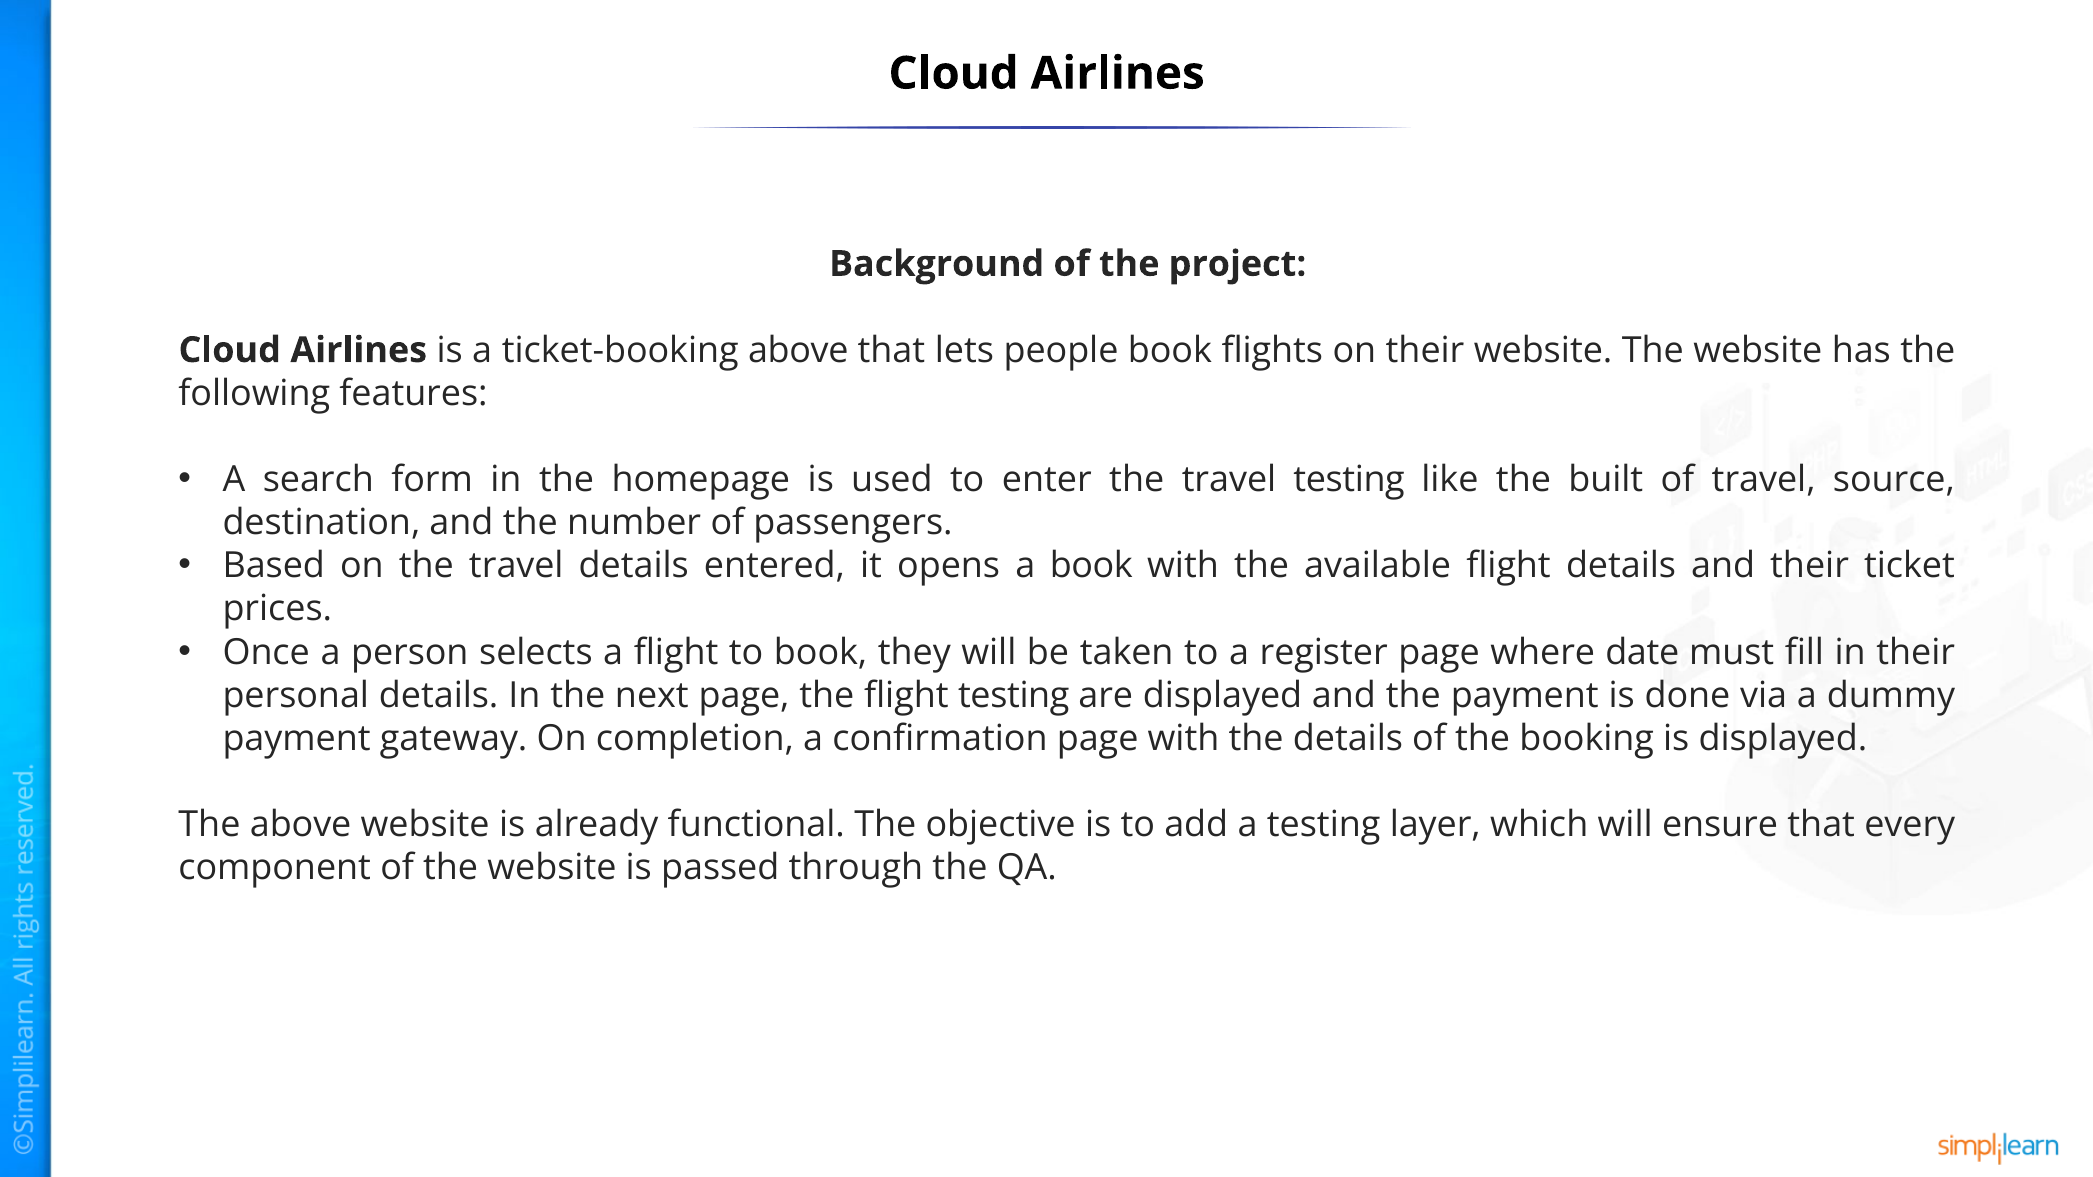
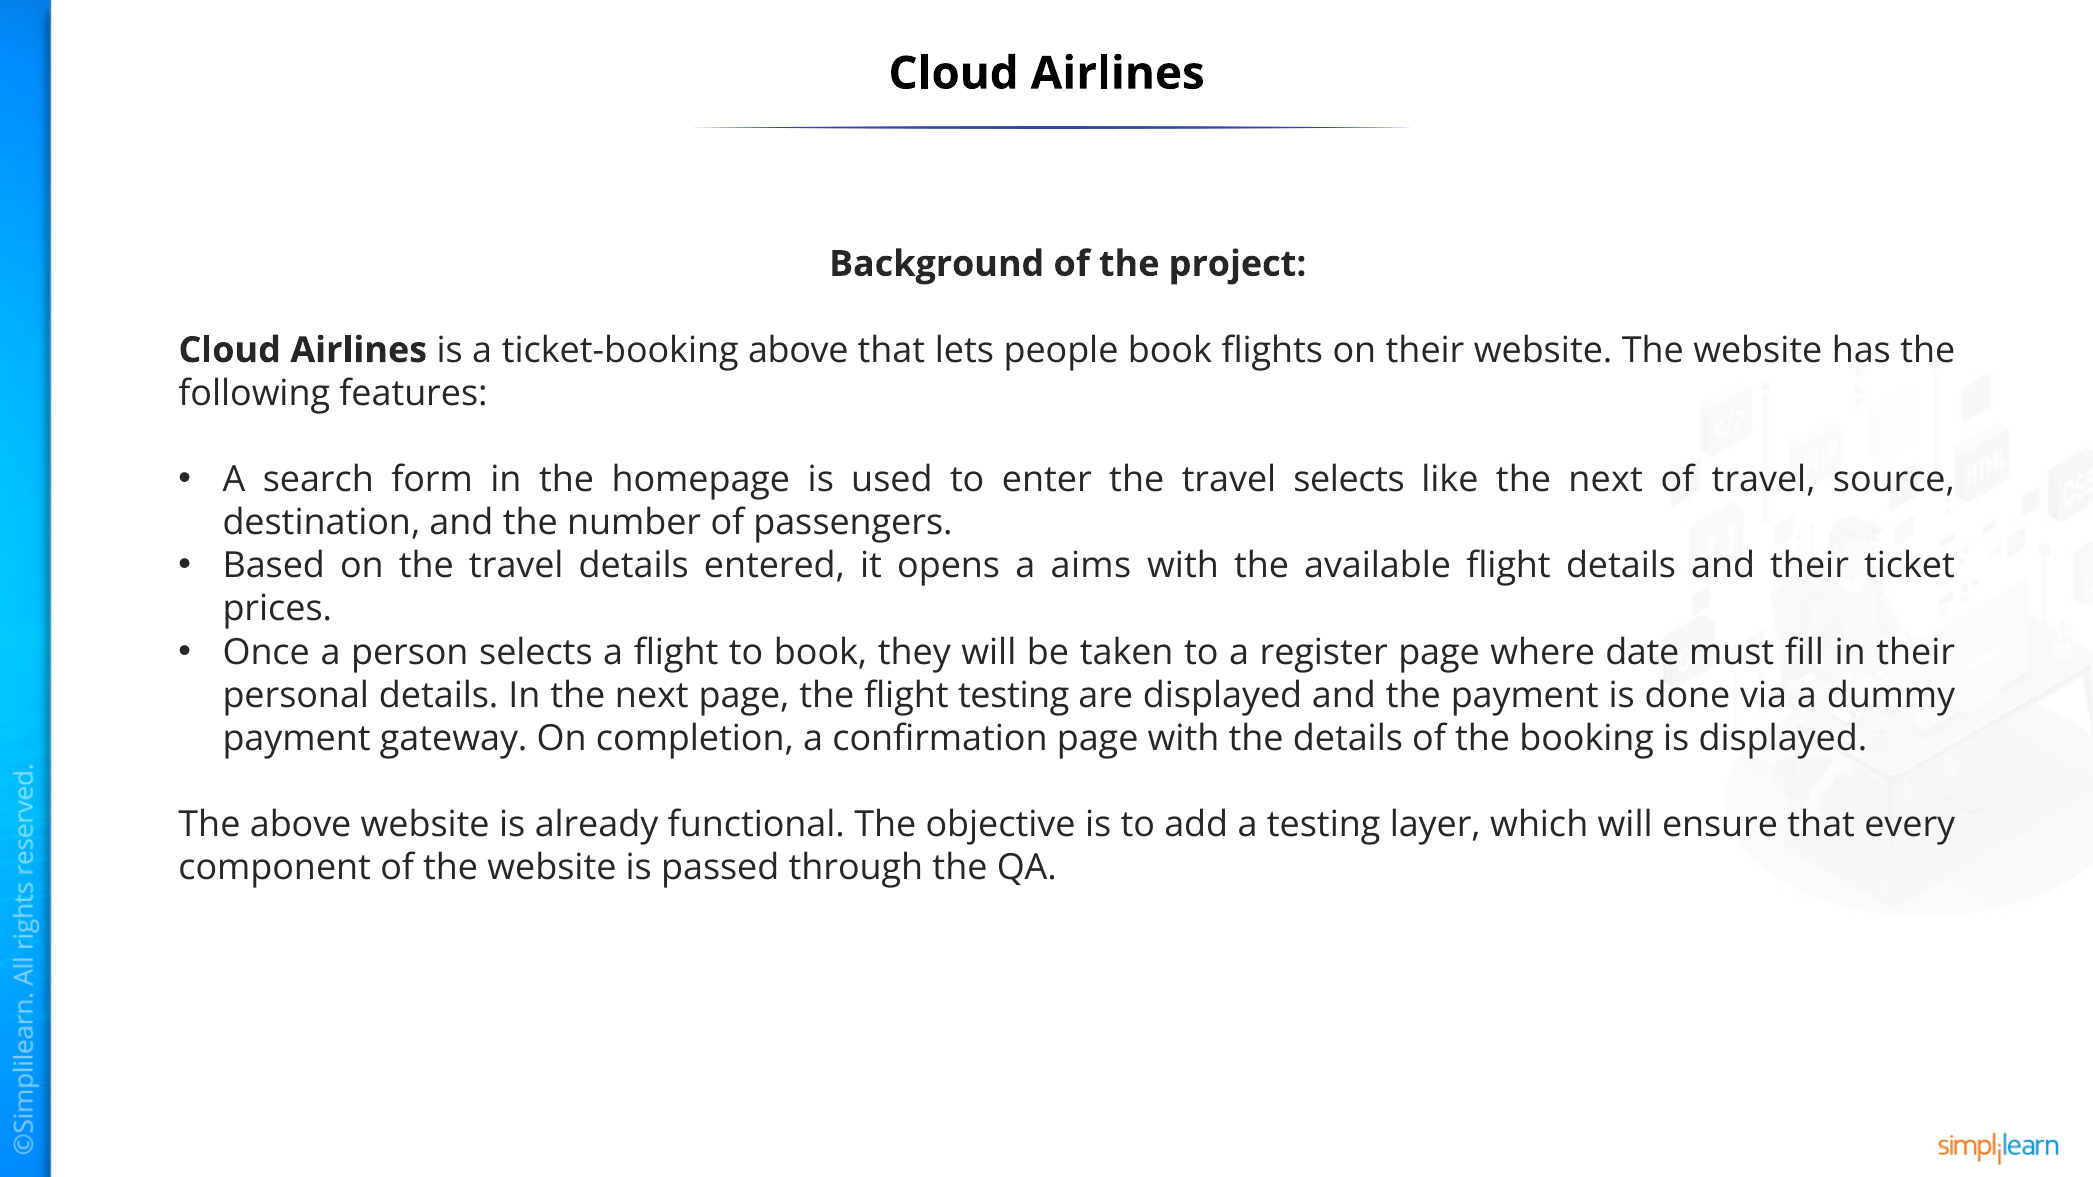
travel testing: testing -> selects
like the built: built -> next
a book: book -> aims
